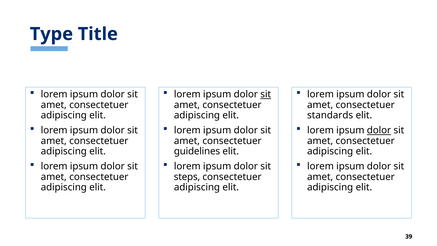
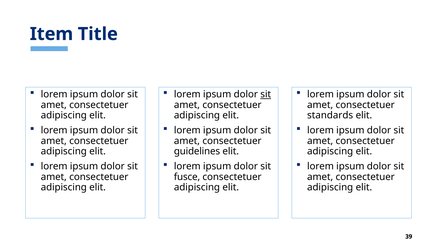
Type: Type -> Item
dolor at (379, 130) underline: present -> none
steps: steps -> fusce
